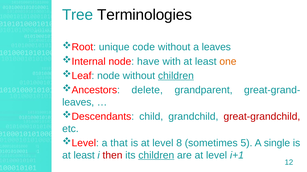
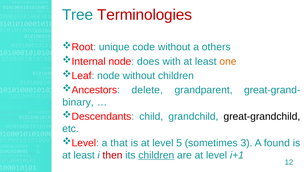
Terminologies colour: black -> red
a leaves: leaves -> others
have: have -> does
children at (176, 76) underline: present -> none
leaves at (78, 103): leaves -> binary
great-grandchild colour: red -> black
8: 8 -> 5
5: 5 -> 3
single: single -> found
